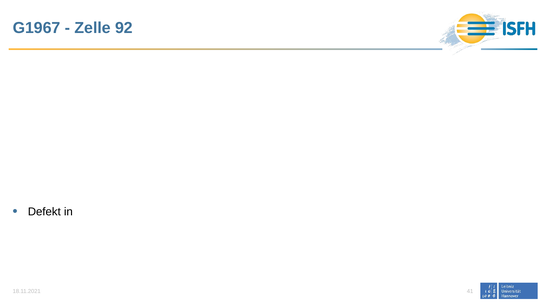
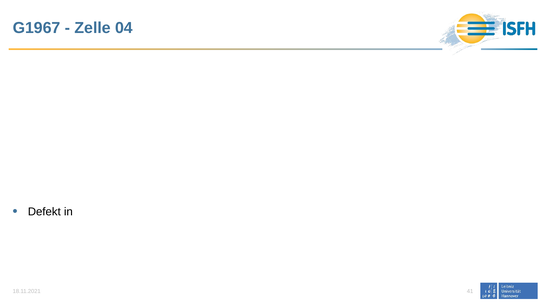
92: 92 -> 04
